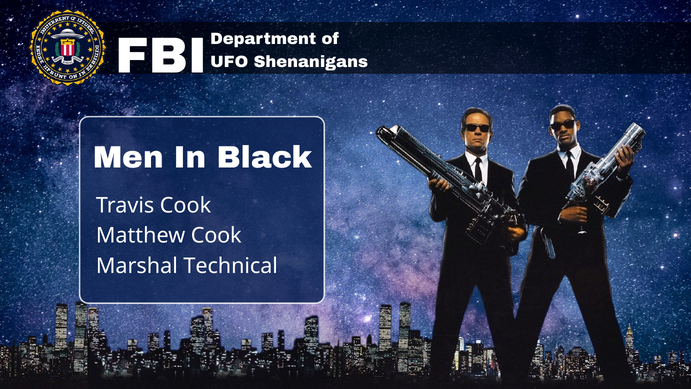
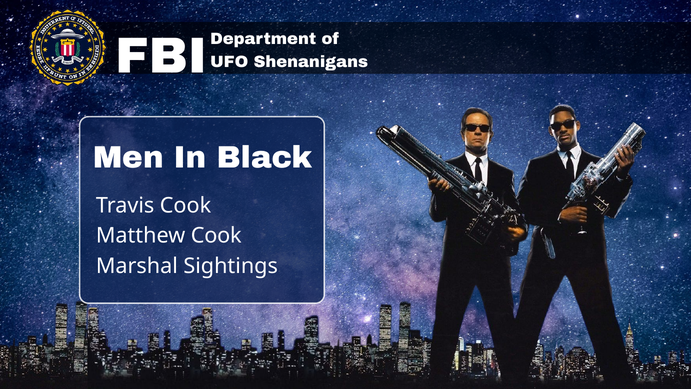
Technical: Technical -> Sightings
